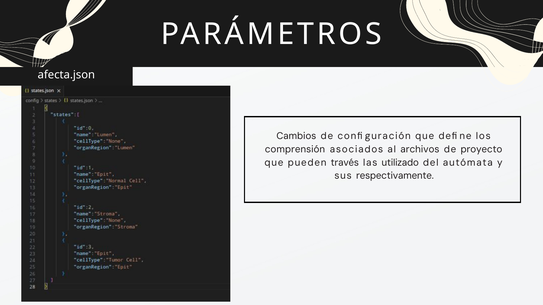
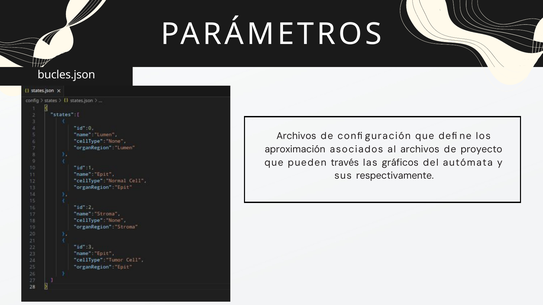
afecta.json: afecta.json -> bucles.json
Cambios at (296, 136): Cambios -> Archivos
comprensión: comprensión -> aproximación
utilizado: utilizado -> gráficos
